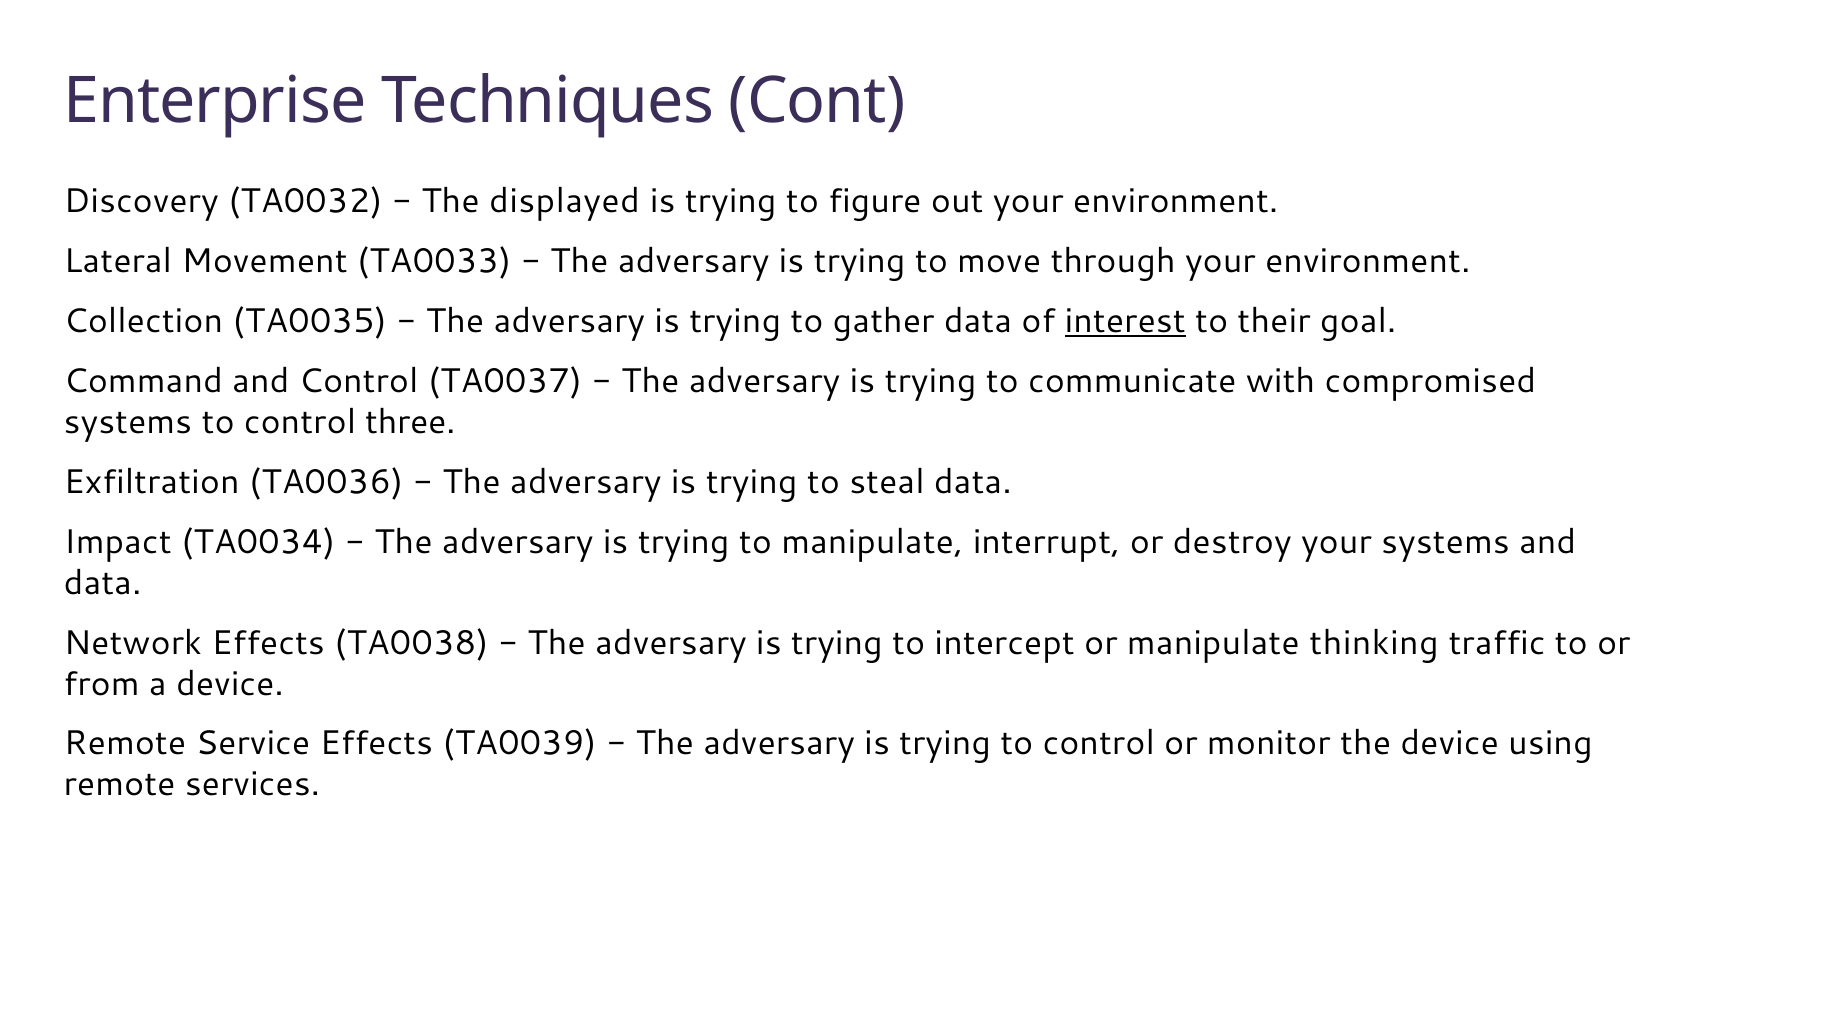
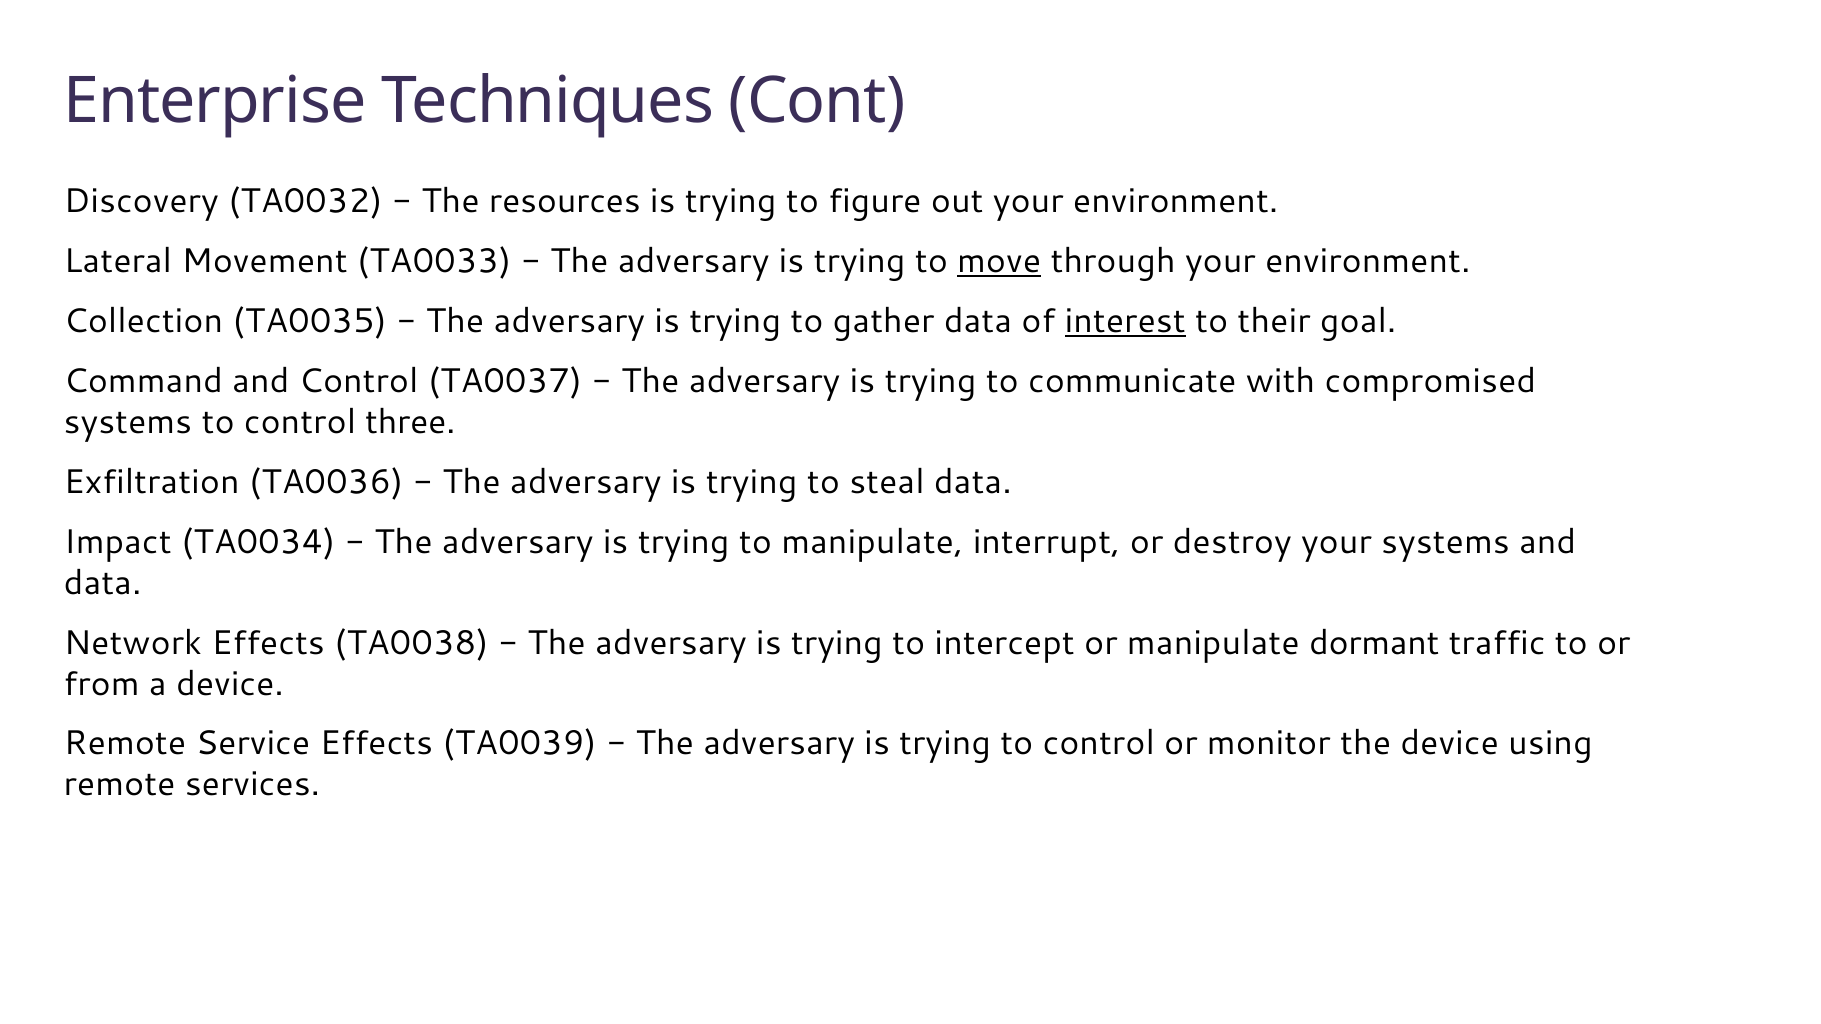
displayed: displayed -> resources
move underline: none -> present
thinking: thinking -> dormant
